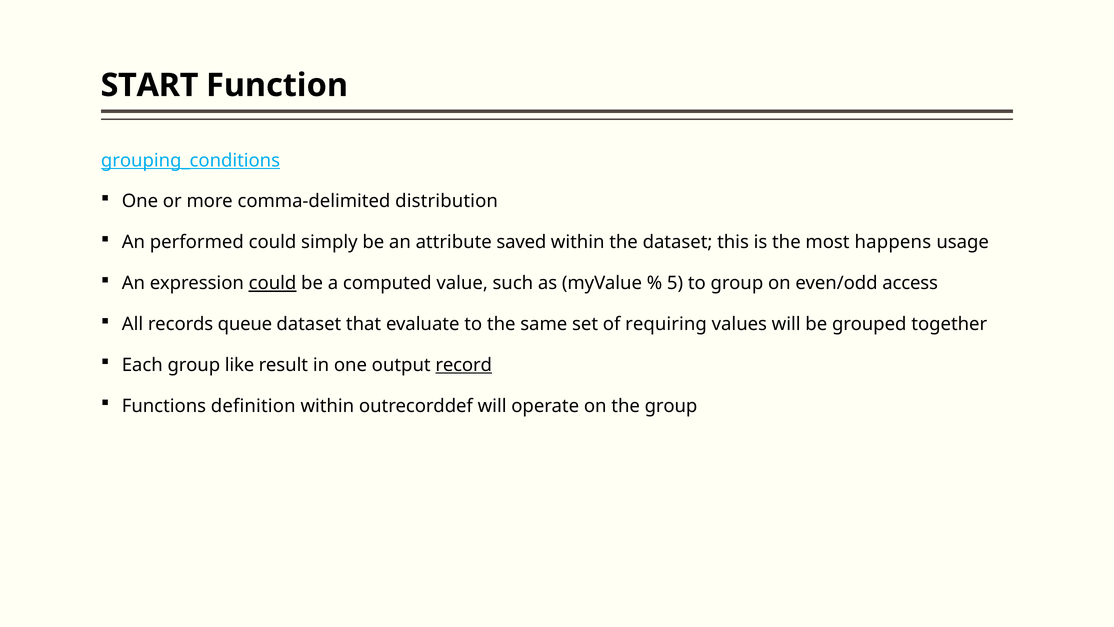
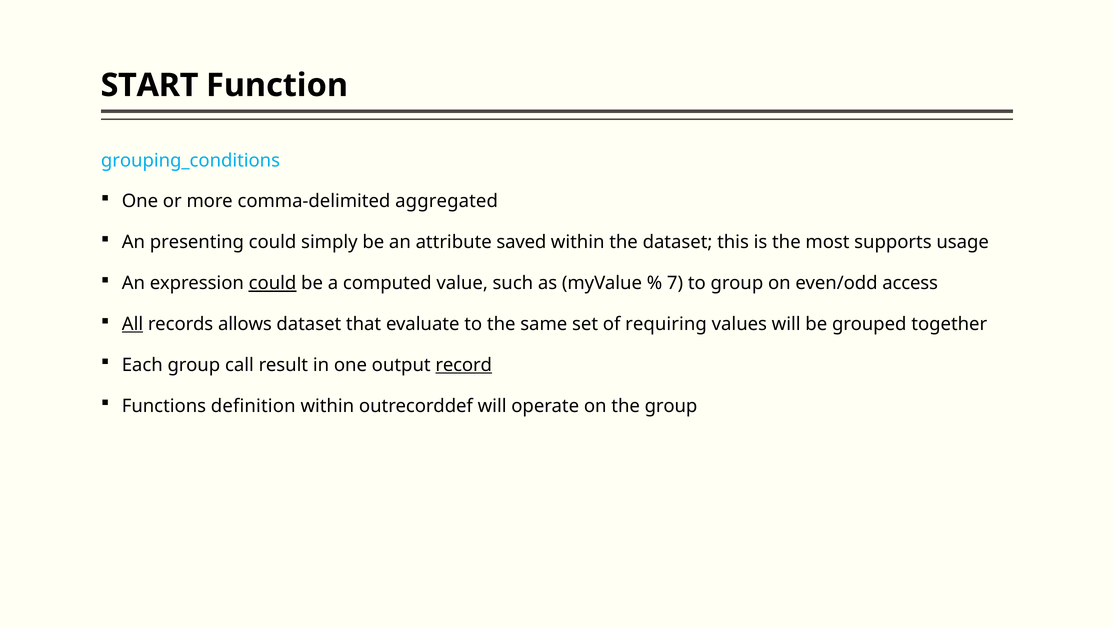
grouping_conditions underline: present -> none
distribution: distribution -> aggregated
performed: performed -> presenting
happens: happens -> supports
5: 5 -> 7
All underline: none -> present
queue: queue -> allows
like: like -> call
